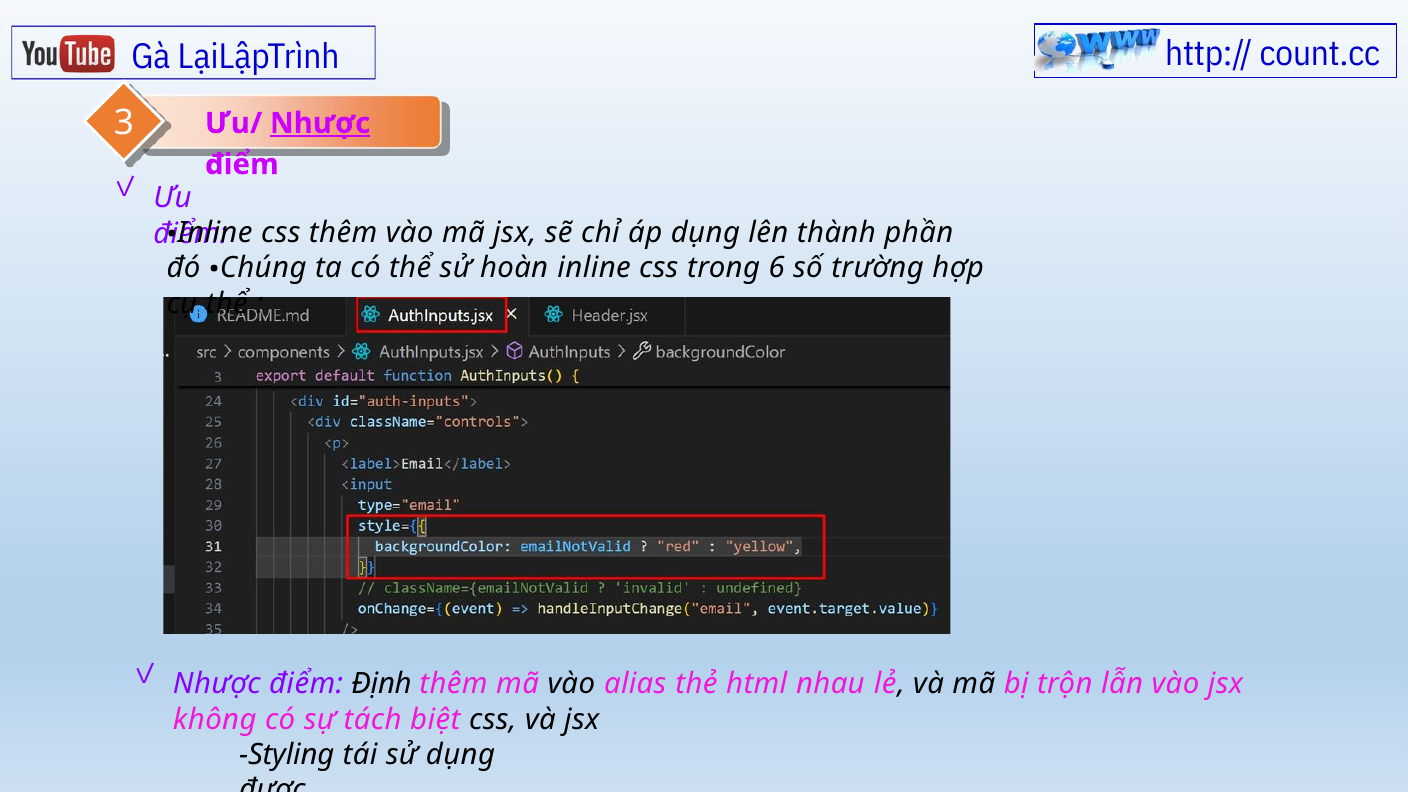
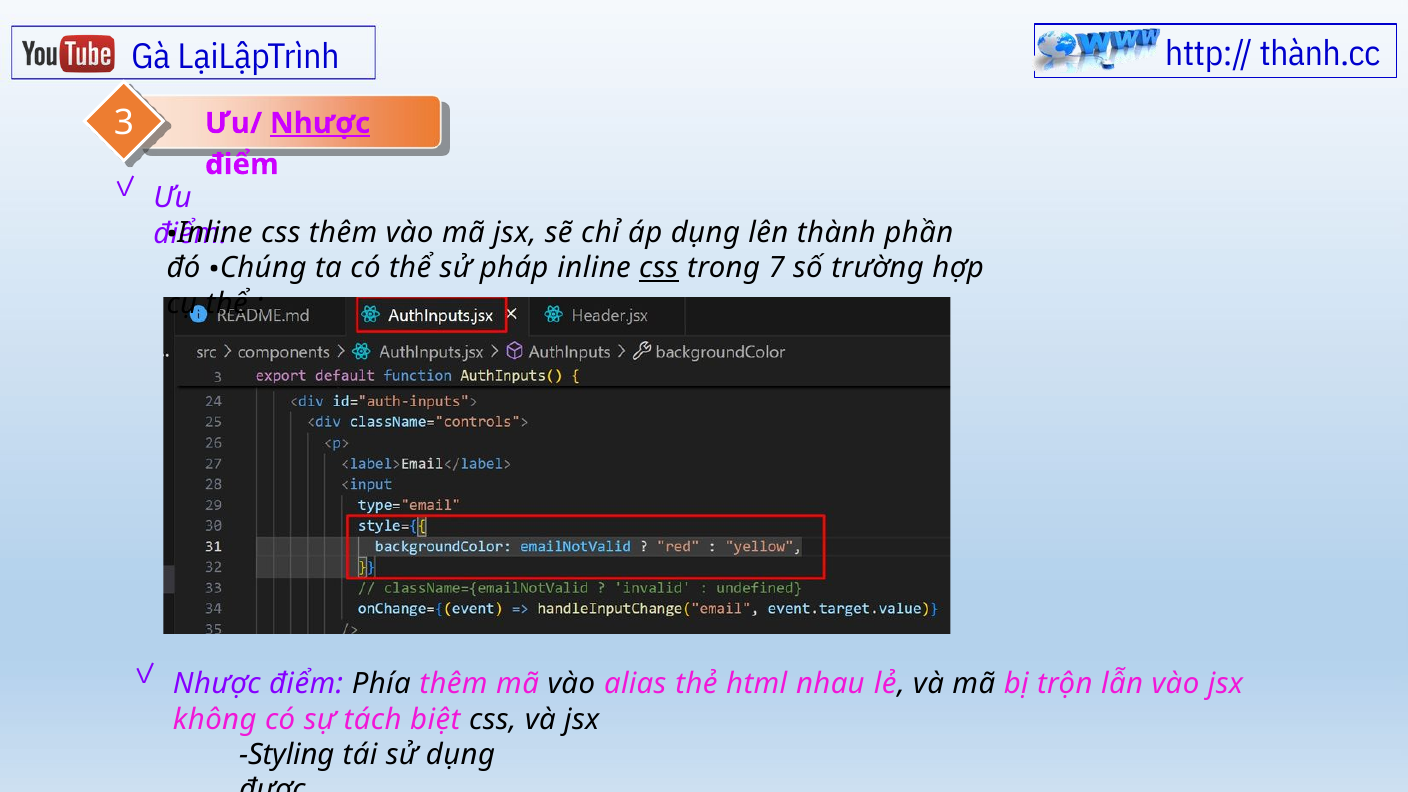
count.cc: count.cc -> thành.cc
hoàn: hoàn -> pháp
css at (659, 268) underline: none -> present
6: 6 -> 7
Định: Định -> Phía
